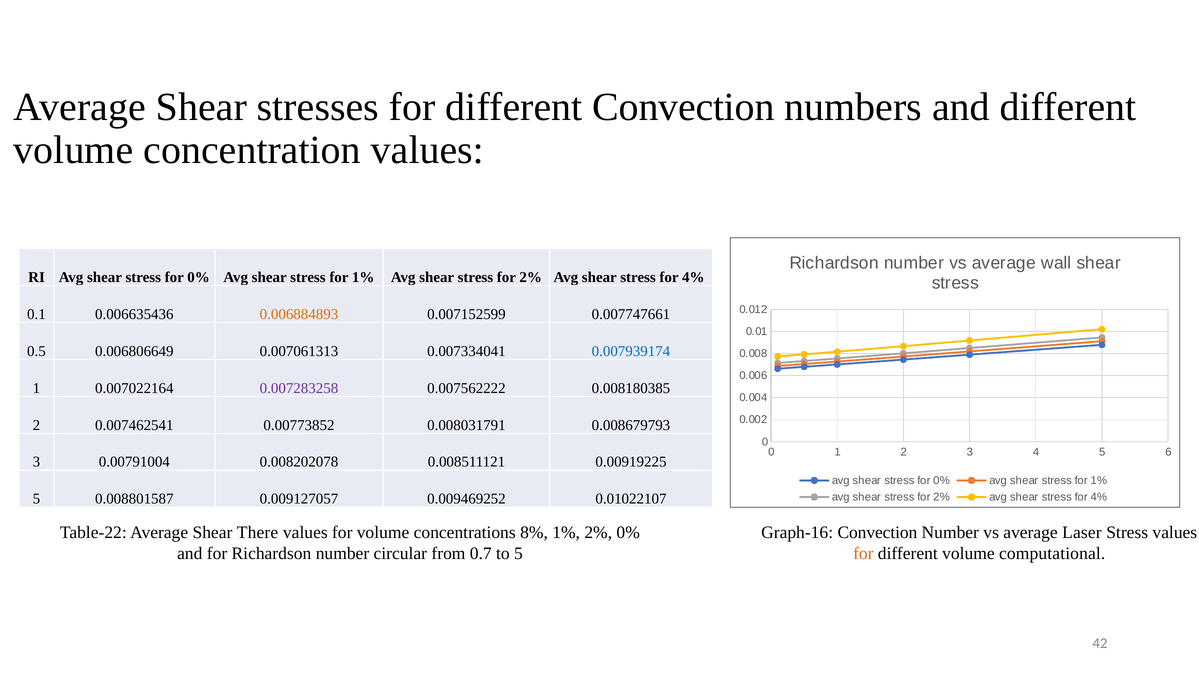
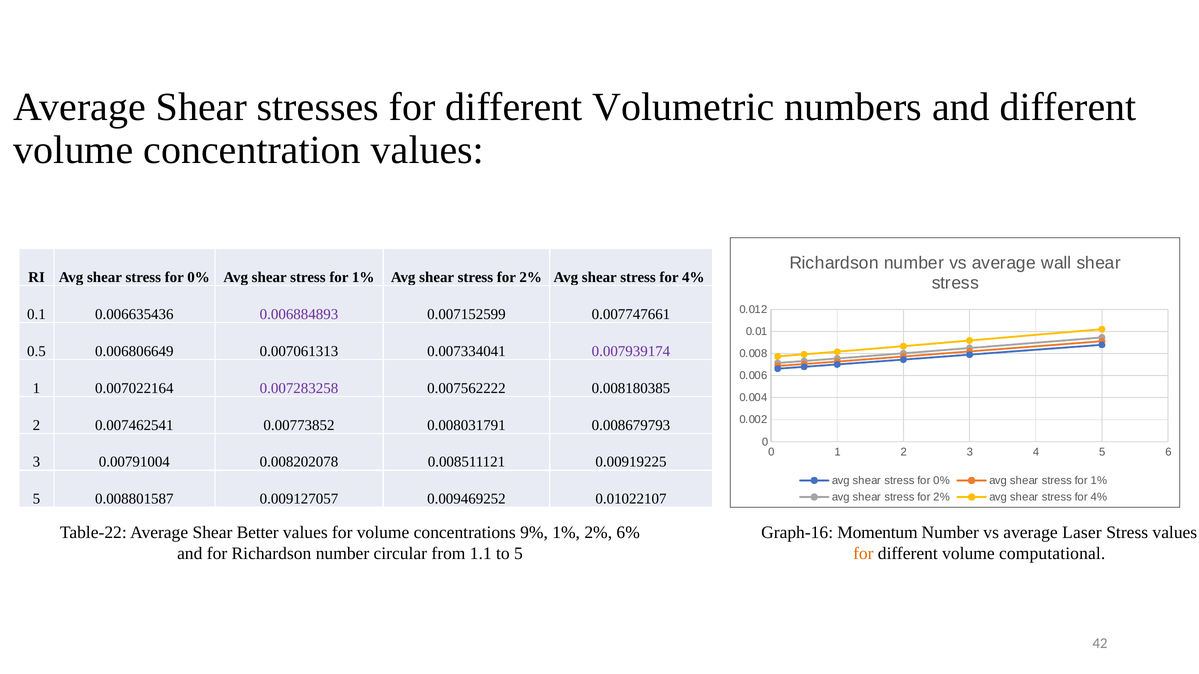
different Convection: Convection -> Volumetric
0.006884893 colour: orange -> purple
0.007939174 colour: blue -> purple
There: There -> Better
8%: 8% -> 9%
2% 0%: 0% -> 6%
Graph-16 Convection: Convection -> Momentum
0.7: 0.7 -> 1.1
